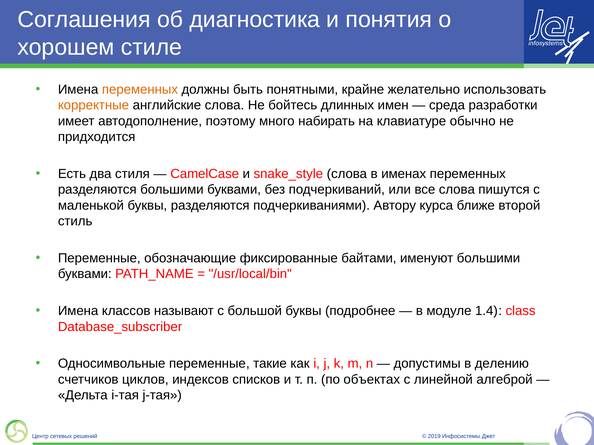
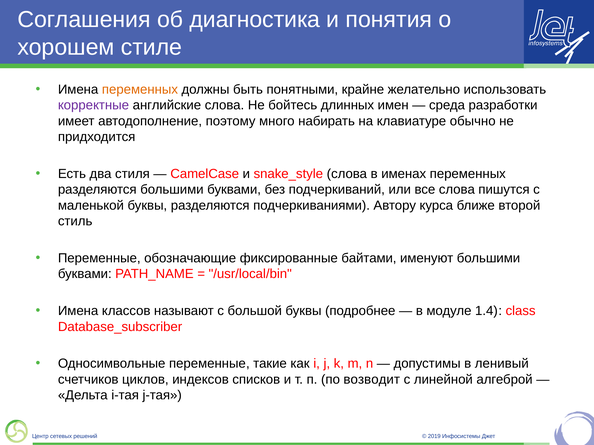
корректные colour: orange -> purple
делению: делению -> ленивый
объектах: объектах -> возводит
